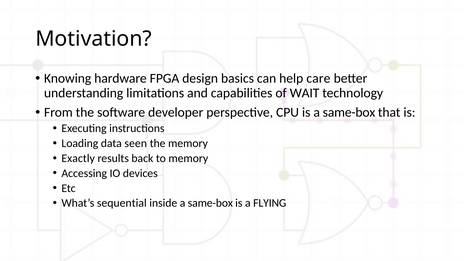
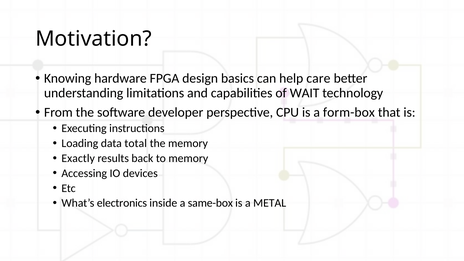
is a same-box: same-box -> form-box
seen: seen -> total
sequential: sequential -> electronics
FLYING: FLYING -> METAL
